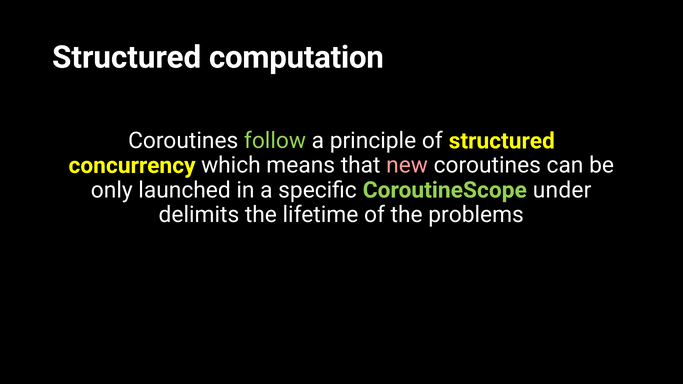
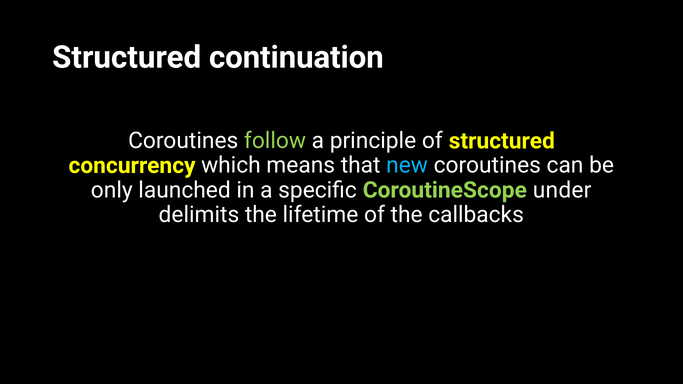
computation: computation -> continuation
new colour: pink -> light blue
problems: problems -> callbacks
